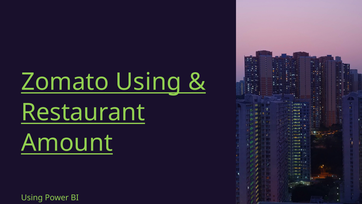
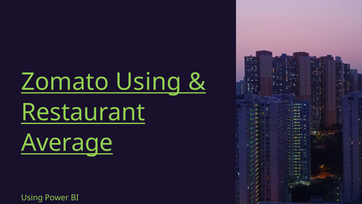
Amount: Amount -> Average
